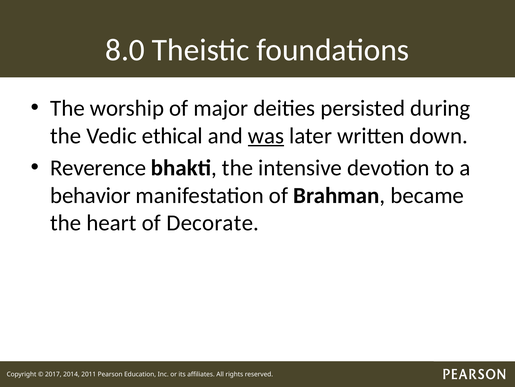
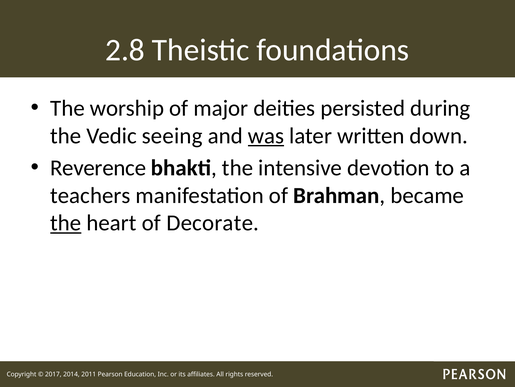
8.0: 8.0 -> 2.8
ethical: ethical -> seeing
behavior: behavior -> teachers
the at (66, 223) underline: none -> present
